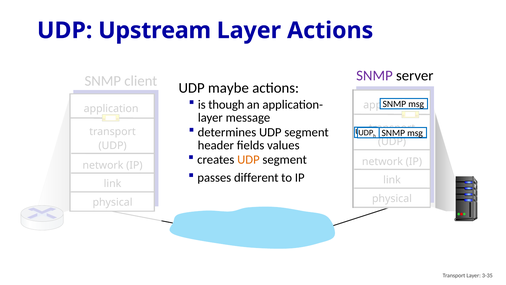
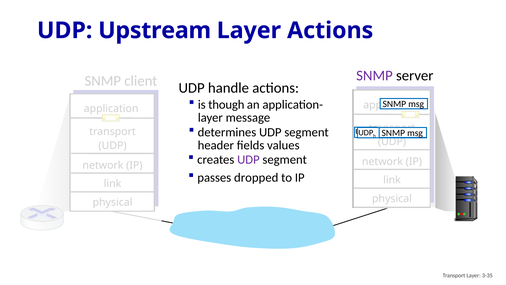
maybe: maybe -> handle
UDP at (248, 159) colour: orange -> purple
different: different -> dropped
